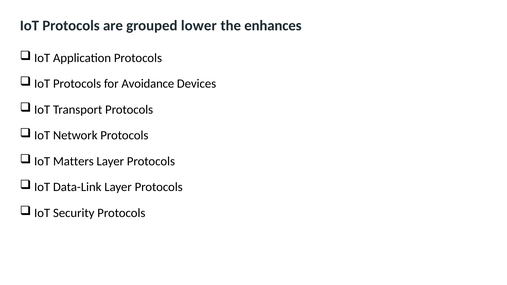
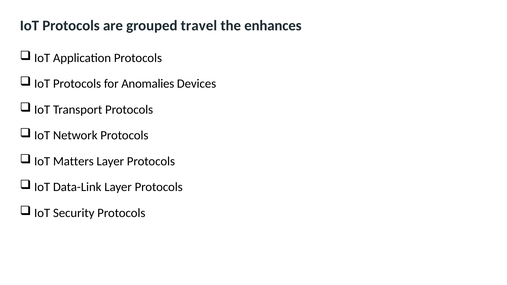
lower: lower -> travel
Avoidance: Avoidance -> Anomalies
